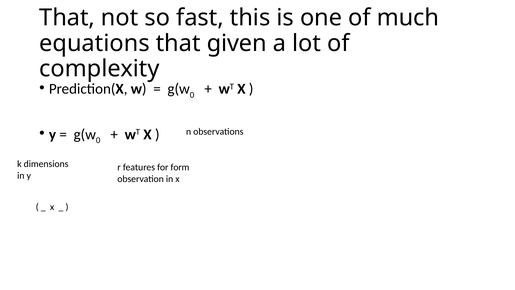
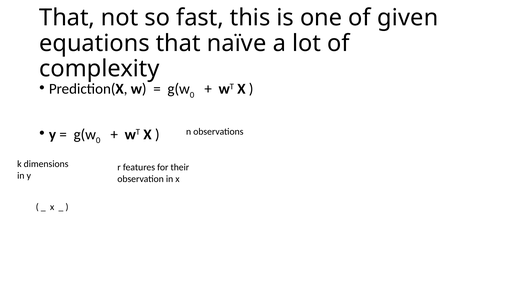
much: much -> given
given: given -> naïve
form: form -> their
